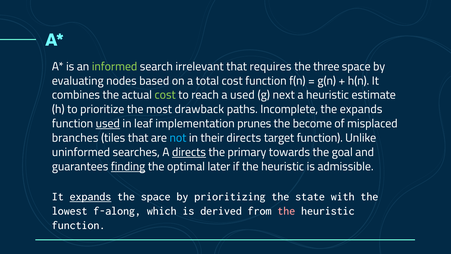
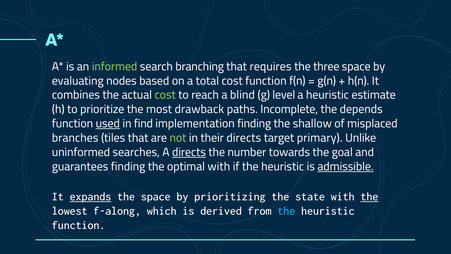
irrelevant: irrelevant -> branching
a used: used -> blind
next: next -> level
the expands: expands -> depends
leaf: leaf -> find
implementation prunes: prunes -> finding
become: become -> shallow
not colour: light blue -> light green
target function: function -> primary
primary: primary -> number
finding at (128, 166) underline: present -> none
optimal later: later -> with
admissible underline: none -> present
the at (369, 196) underline: none -> present
the at (286, 211) colour: pink -> light blue
